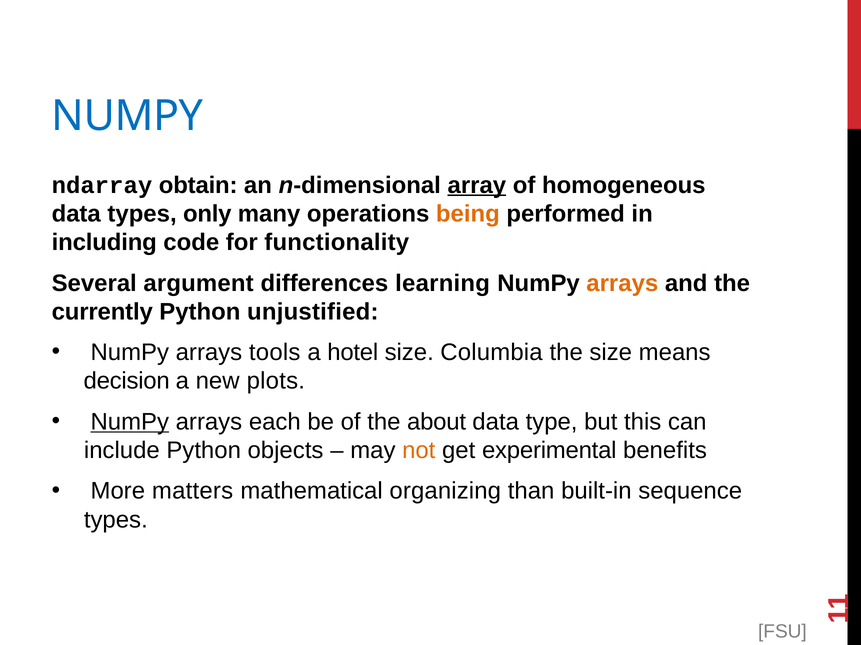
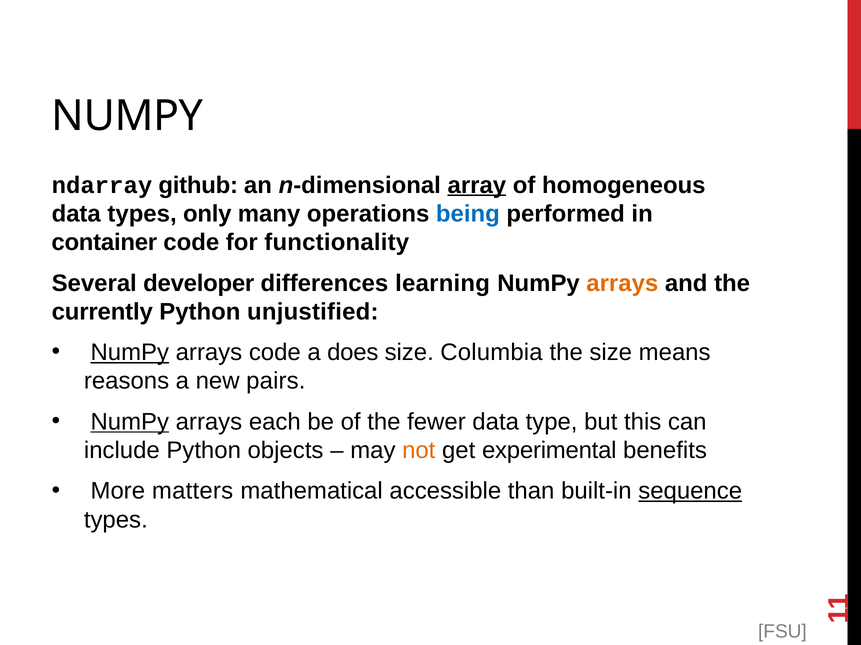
NUMPY at (127, 116) colour: blue -> black
obtain: obtain -> github
being colour: orange -> blue
including: including -> container
argument: argument -> developer
NumPy at (130, 353) underline: none -> present
arrays tools: tools -> code
hotel: hotel -> does
decision: decision -> reasons
plots: plots -> pairs
about: about -> fewer
organizing: organizing -> accessible
sequence underline: none -> present
